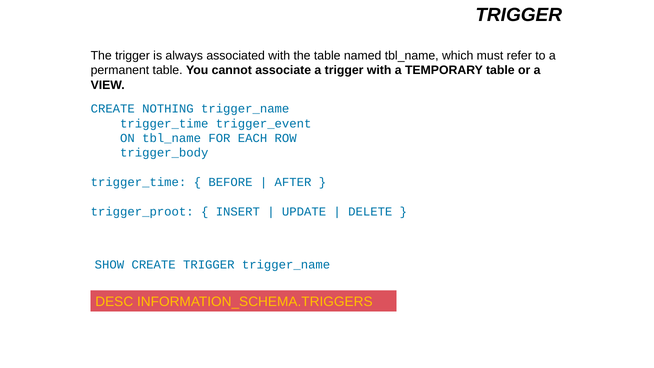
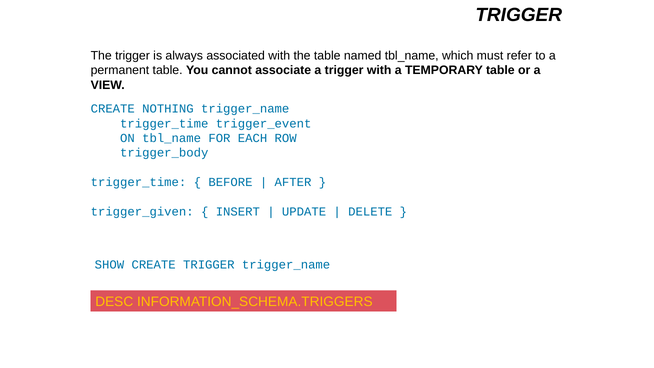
trigger_proot: trigger_proot -> trigger_given
